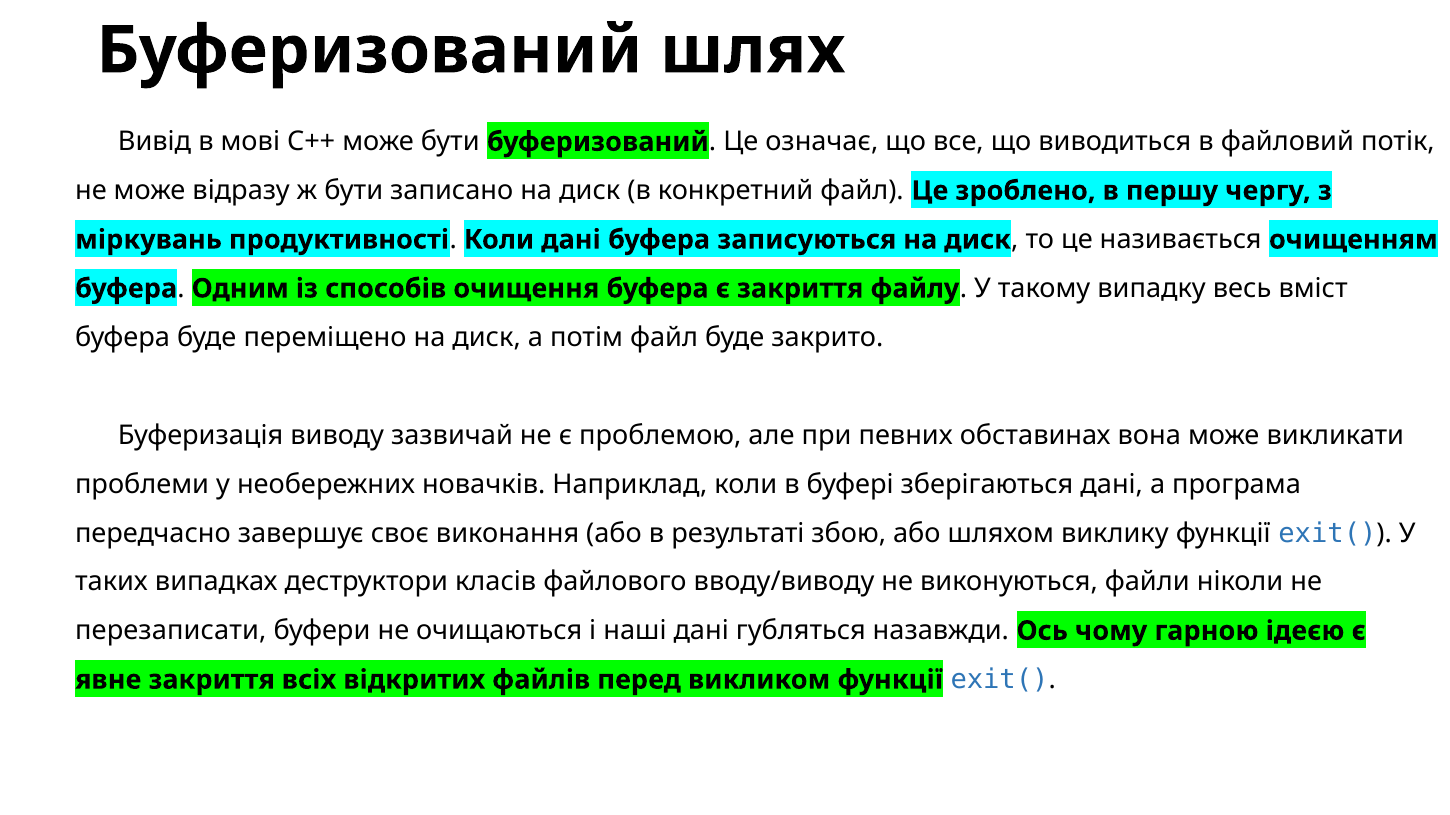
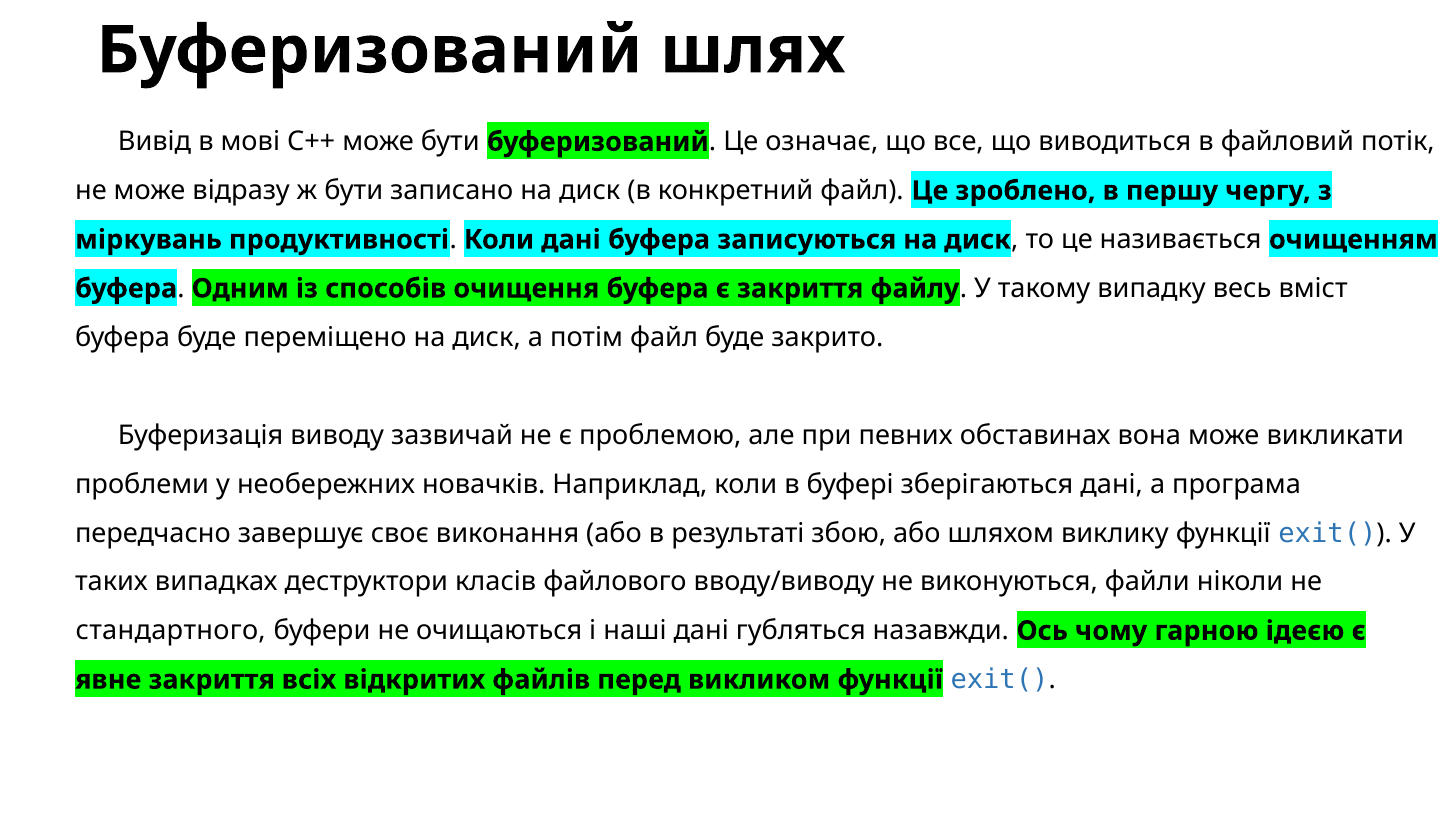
перезаписати: перезаписати -> стандартного
